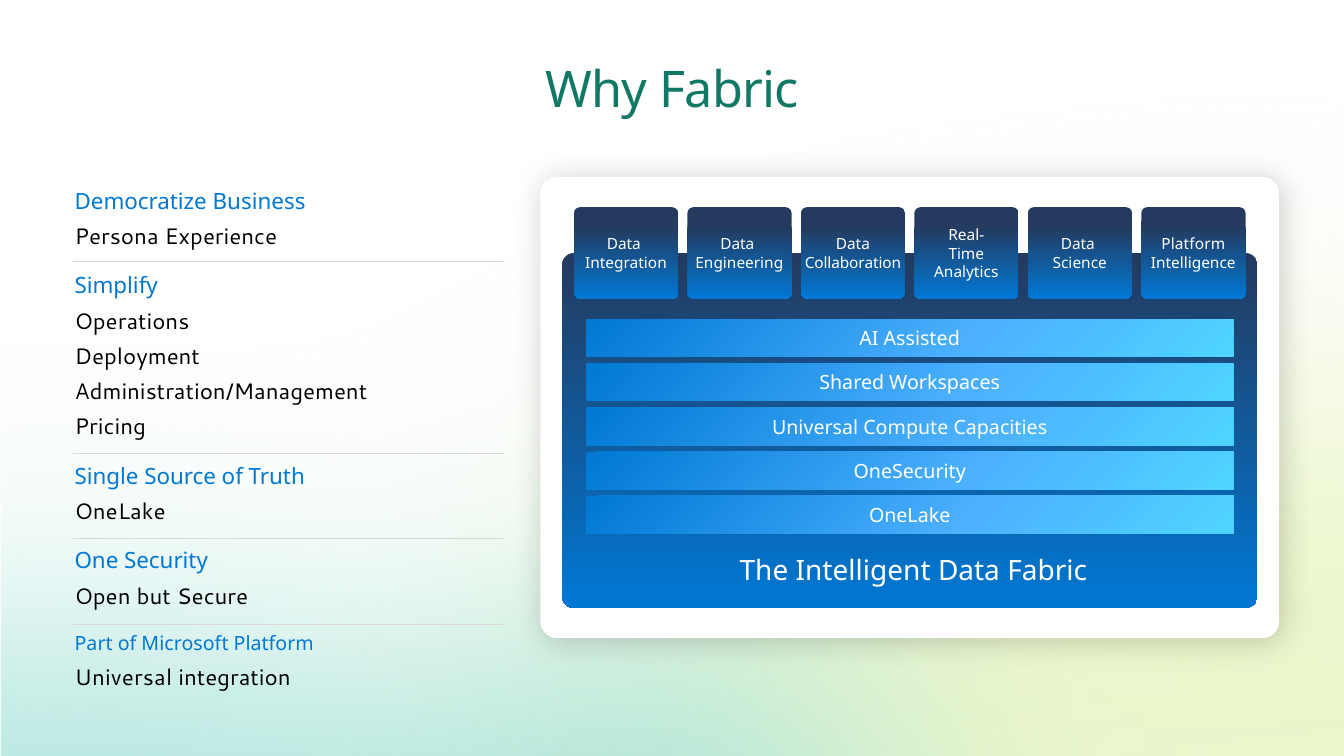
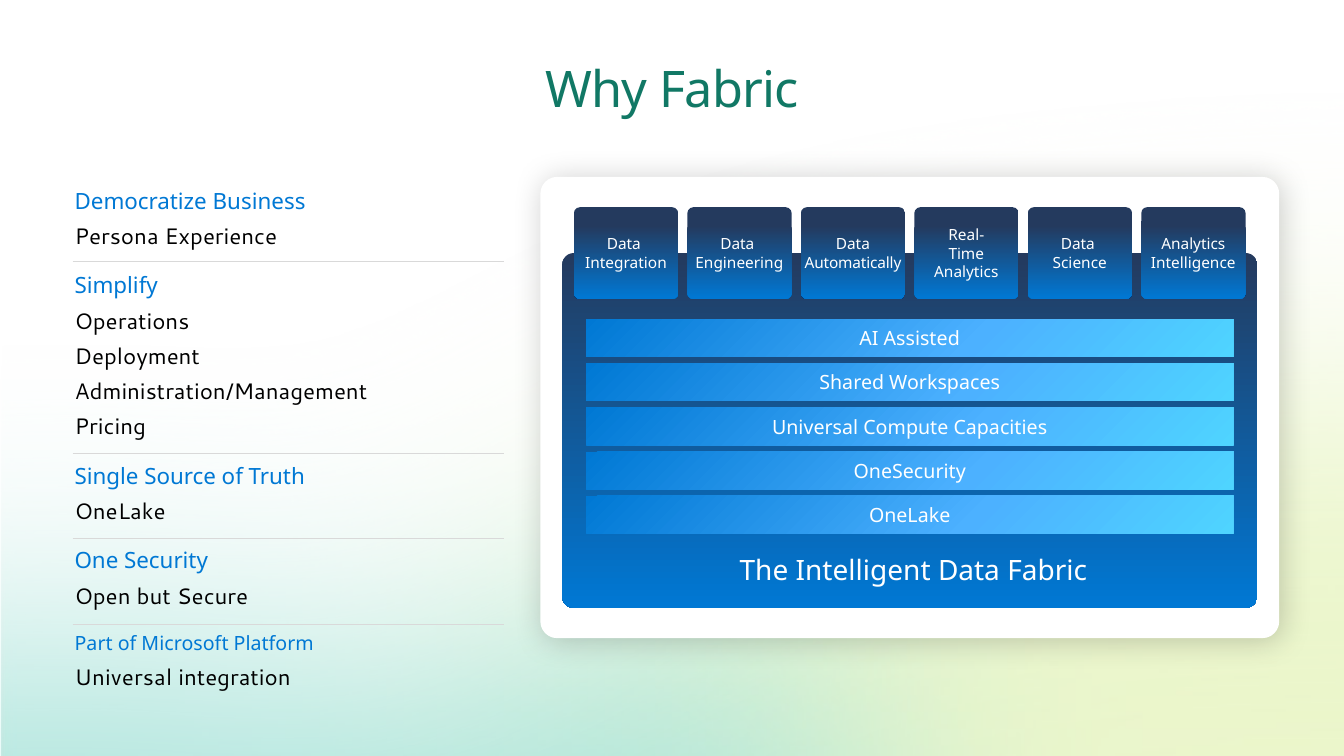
Platform at (1193, 245): Platform -> Analytics
Collaboration: Collaboration -> Automatically
